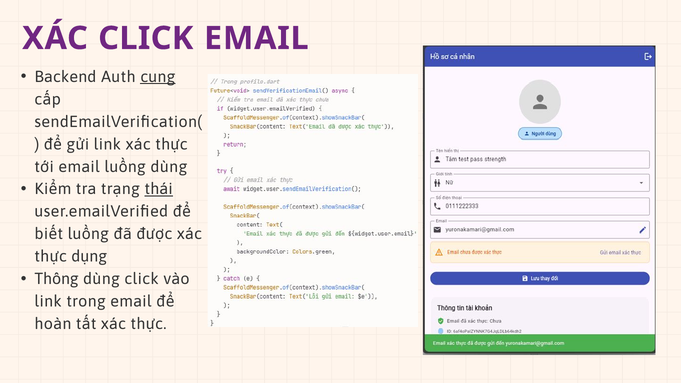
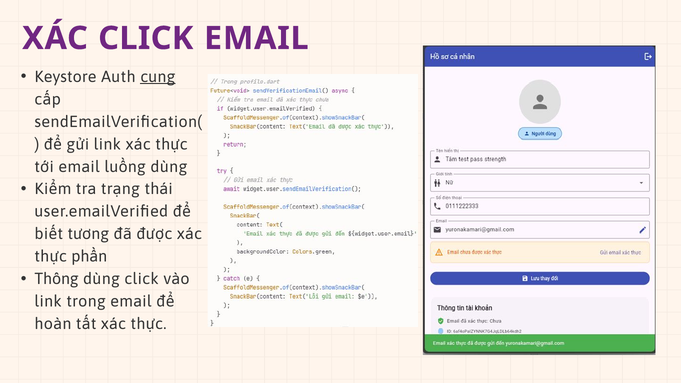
Backend: Backend -> Keystore
thái underline: present -> none
biết luồng: luồng -> tương
dụng: dụng -> phần
